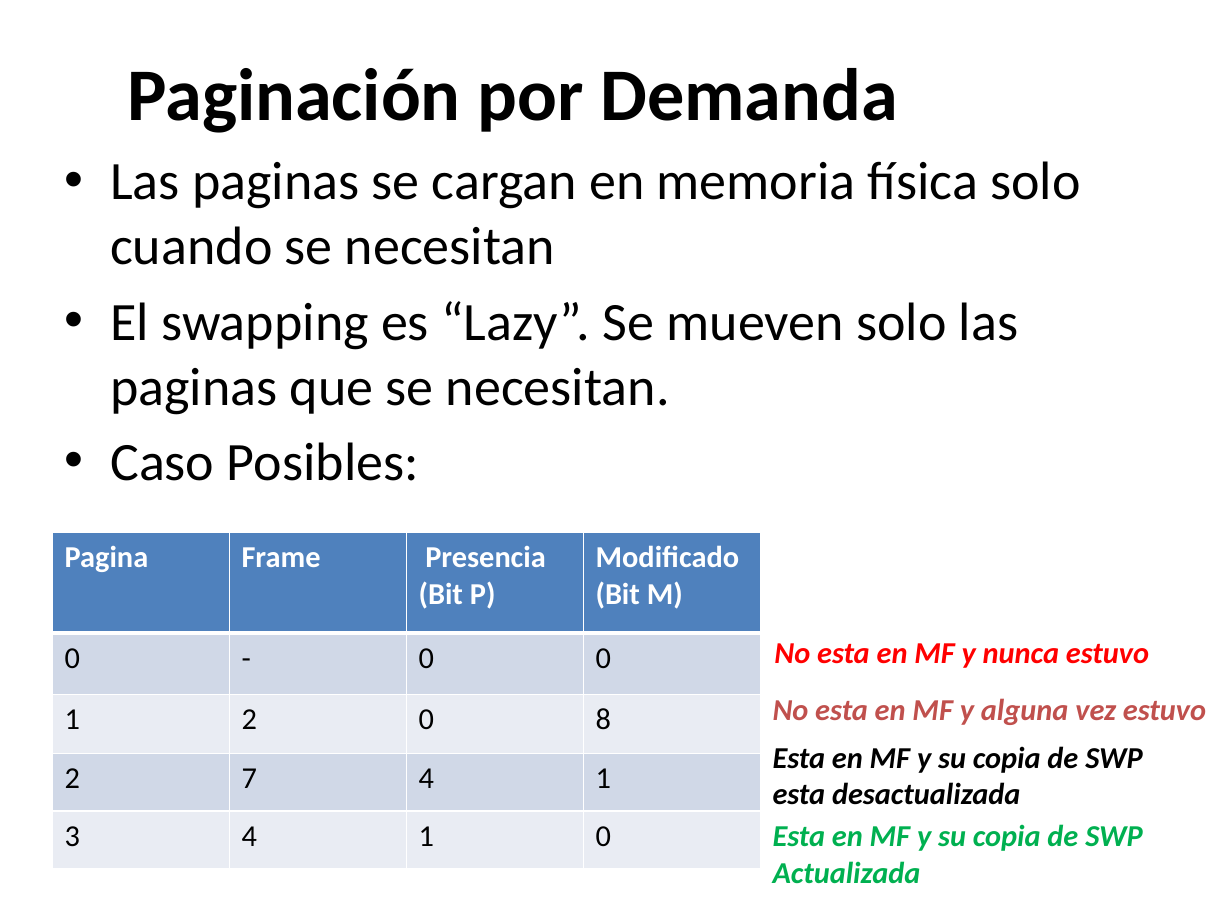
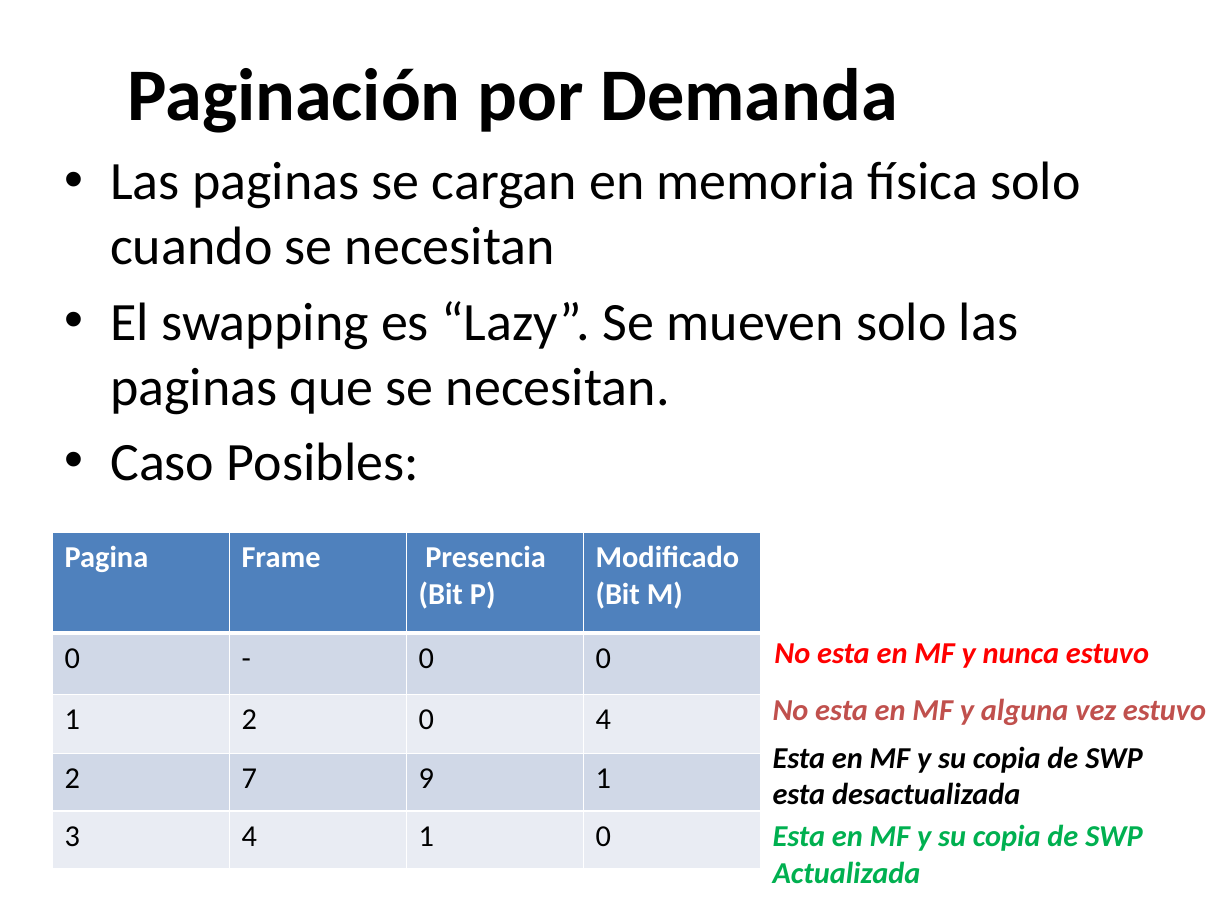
0 8: 8 -> 4
7 4: 4 -> 9
